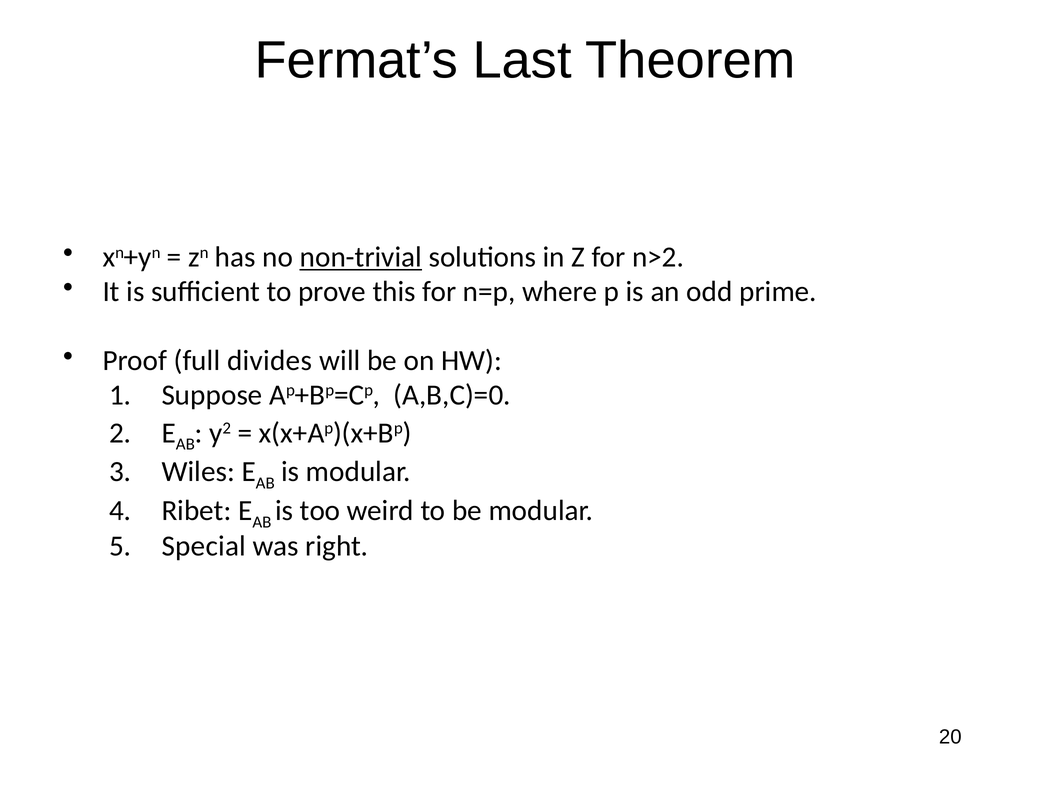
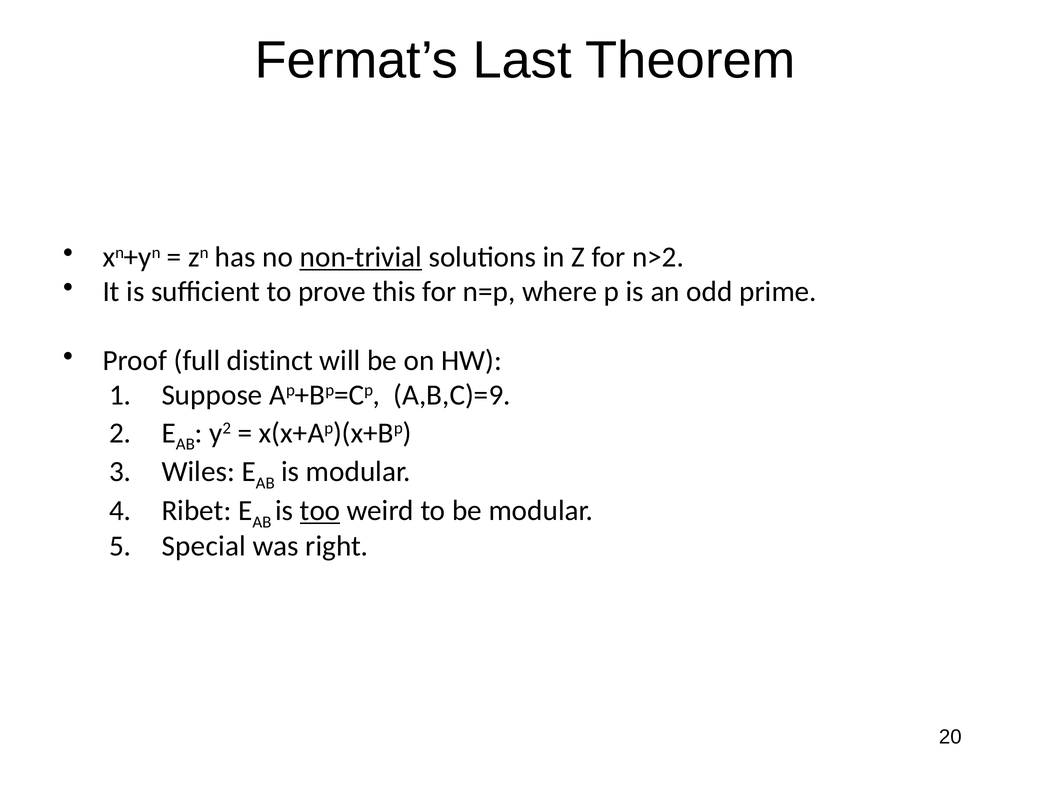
divides: divides -> distinct
A,B,C)=0: A,B,C)=0 -> A,B,C)=9
too underline: none -> present
